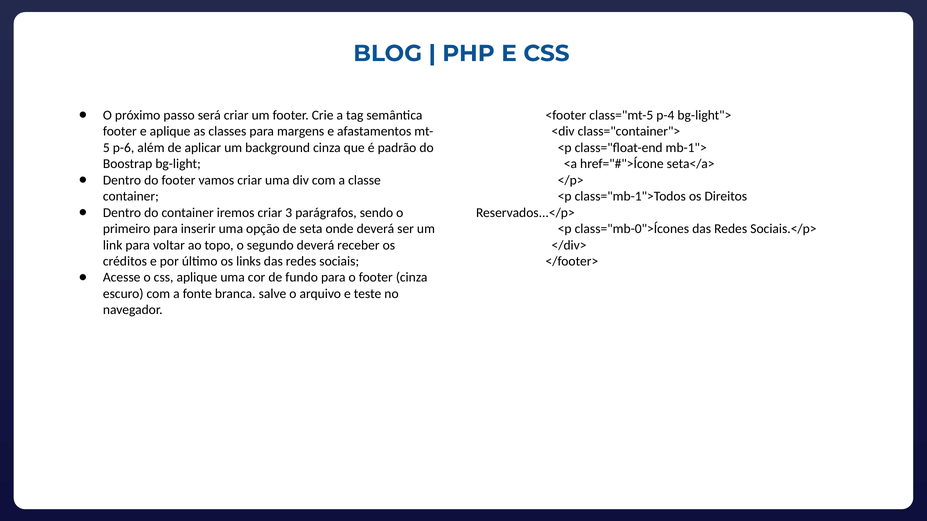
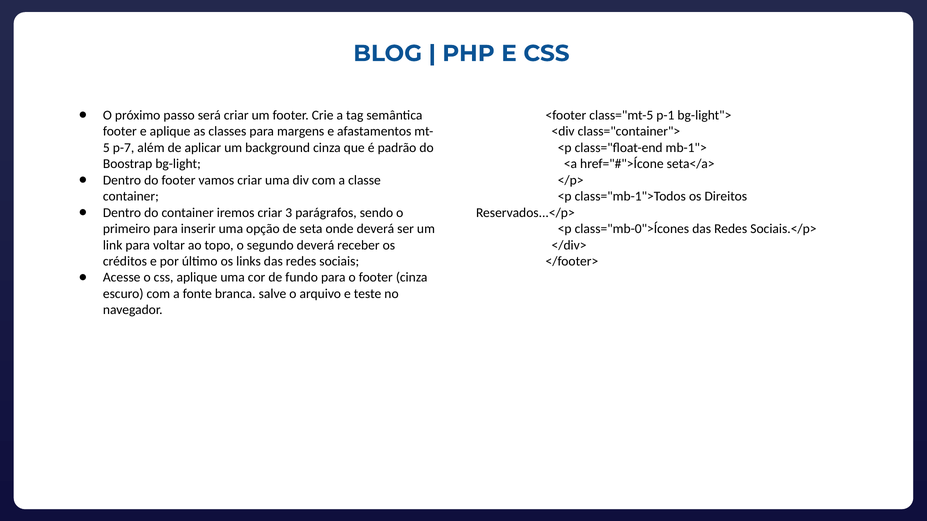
p-4: p-4 -> p-1
p-6: p-6 -> p-7
